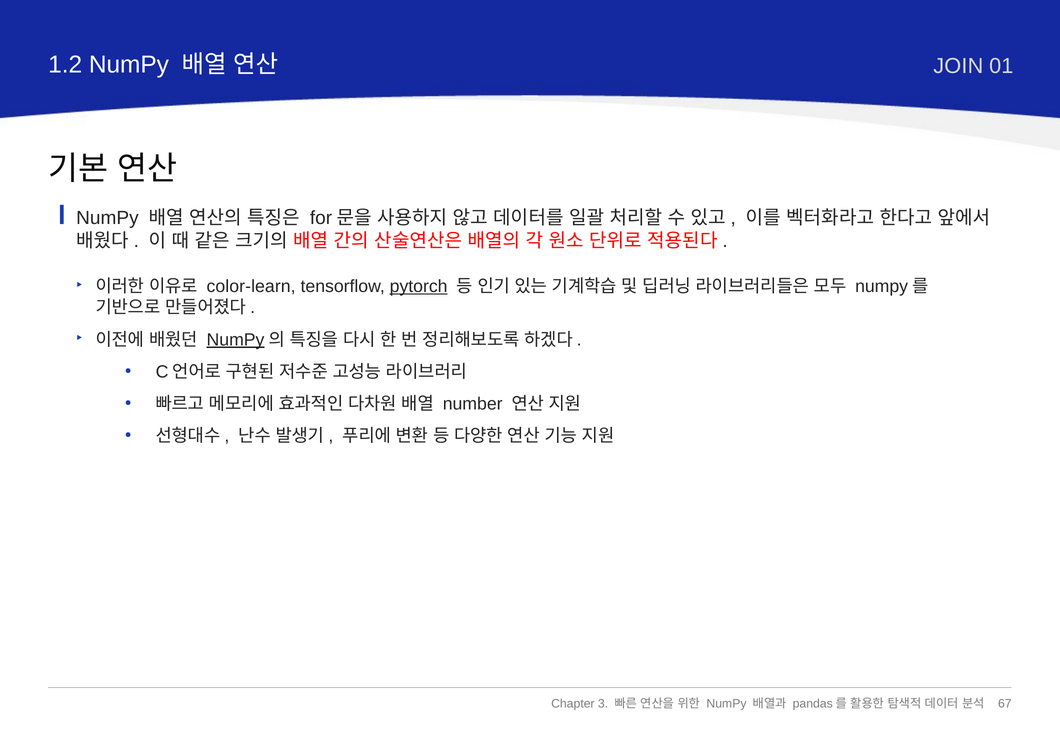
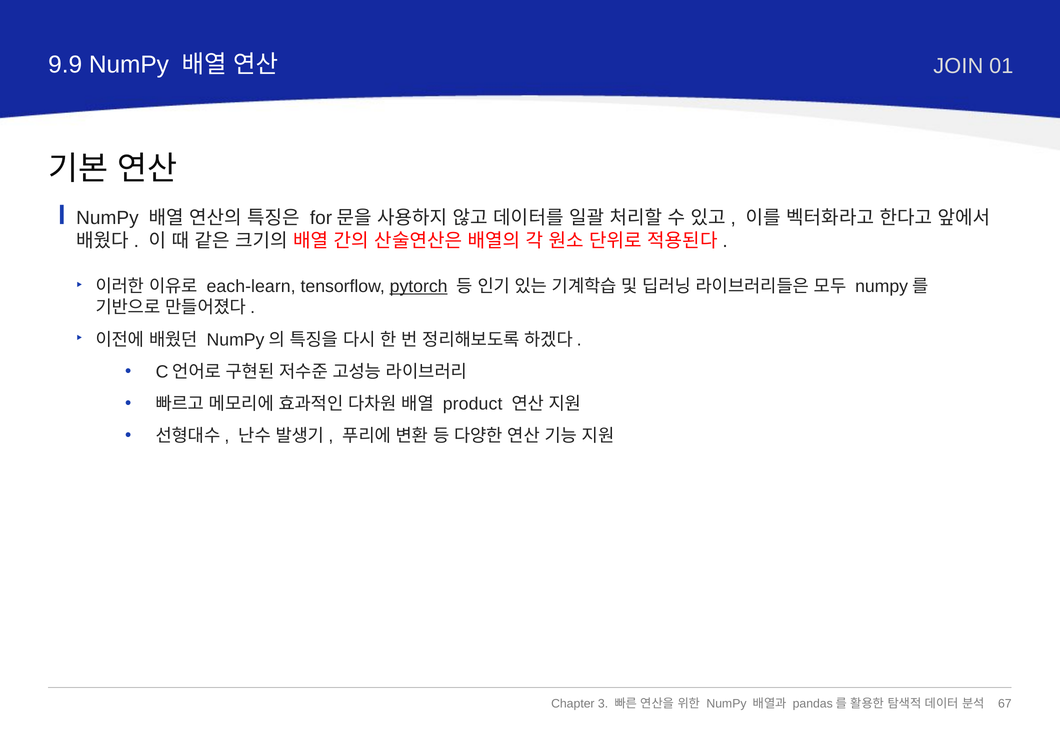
1.2: 1.2 -> 9.9
color-learn: color-learn -> each-learn
NumPy at (236, 340) underline: present -> none
number: number -> product
